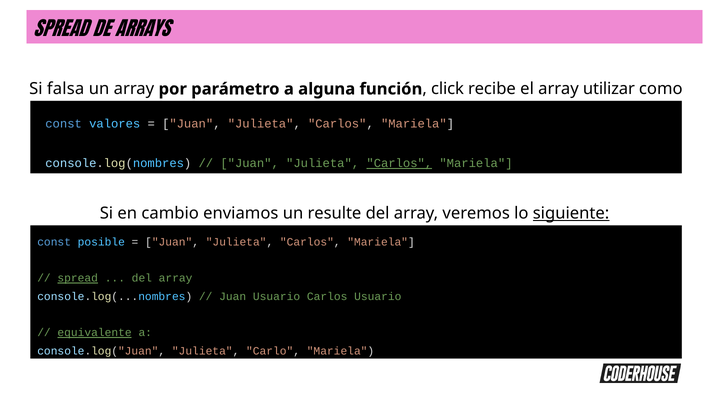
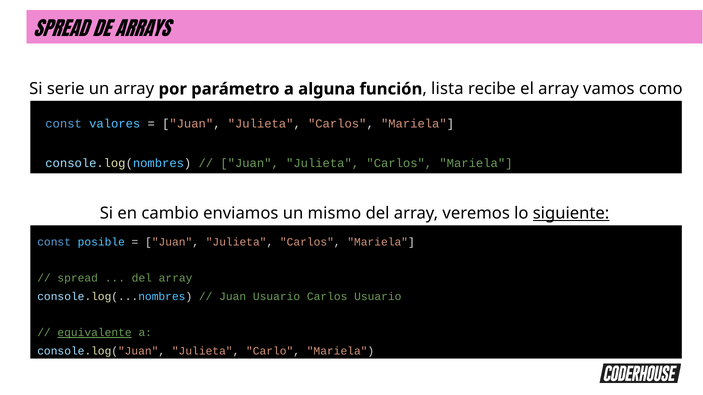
falsa: falsa -> serie
click: click -> lista
utilizar: utilizar -> vamos
Carlos at (399, 163) underline: present -> none
resulte: resulte -> mismo
spread at (78, 279) underline: present -> none
